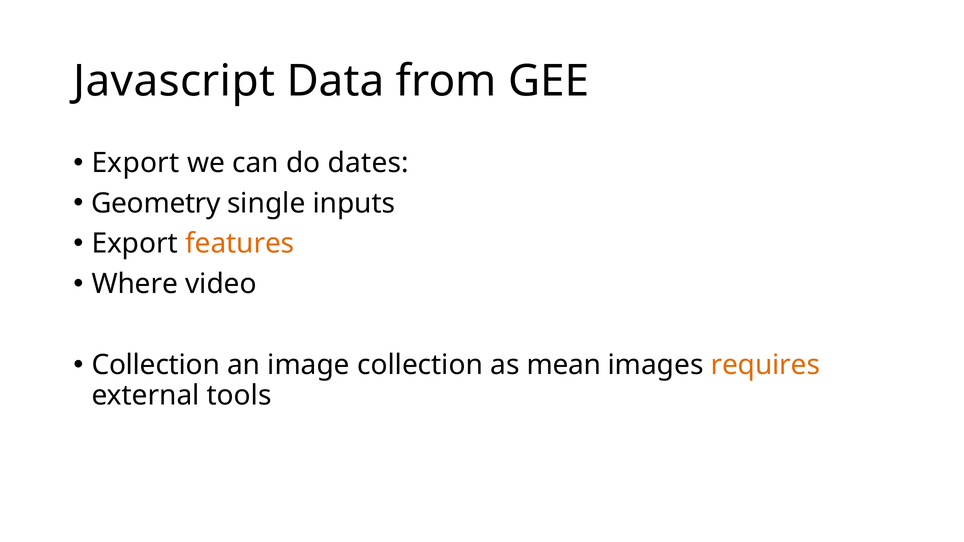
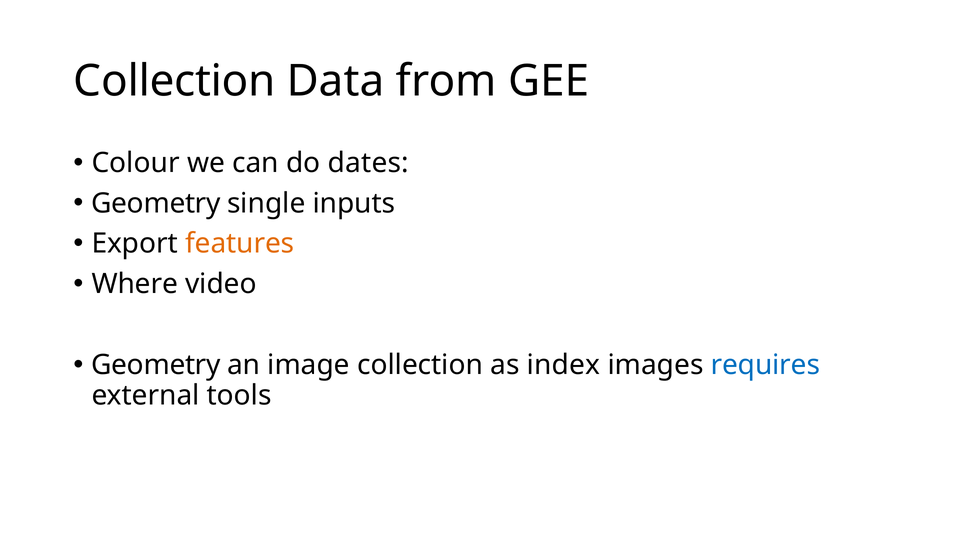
Javascript at (174, 81): Javascript -> Collection
Export at (136, 163): Export -> Colour
Collection at (156, 365): Collection -> Geometry
mean: mean -> index
requires colour: orange -> blue
